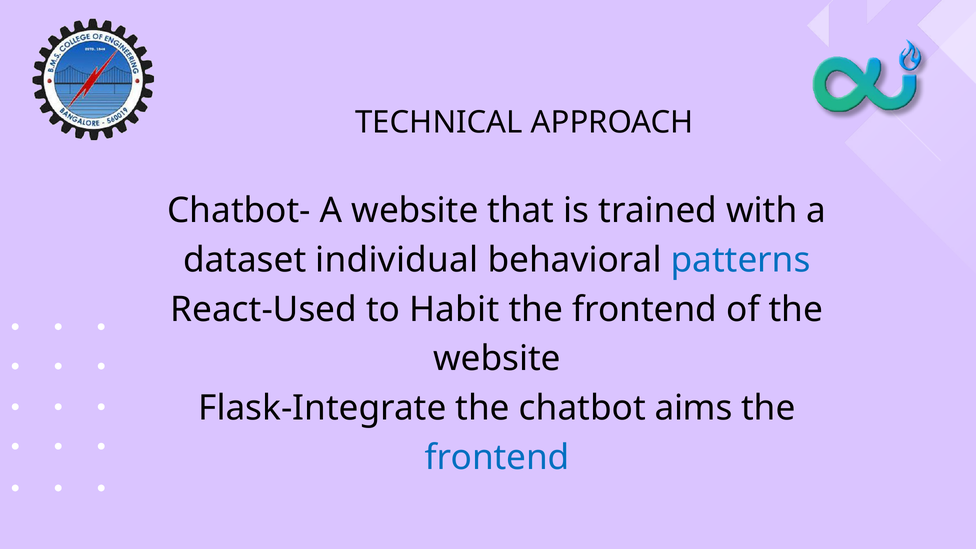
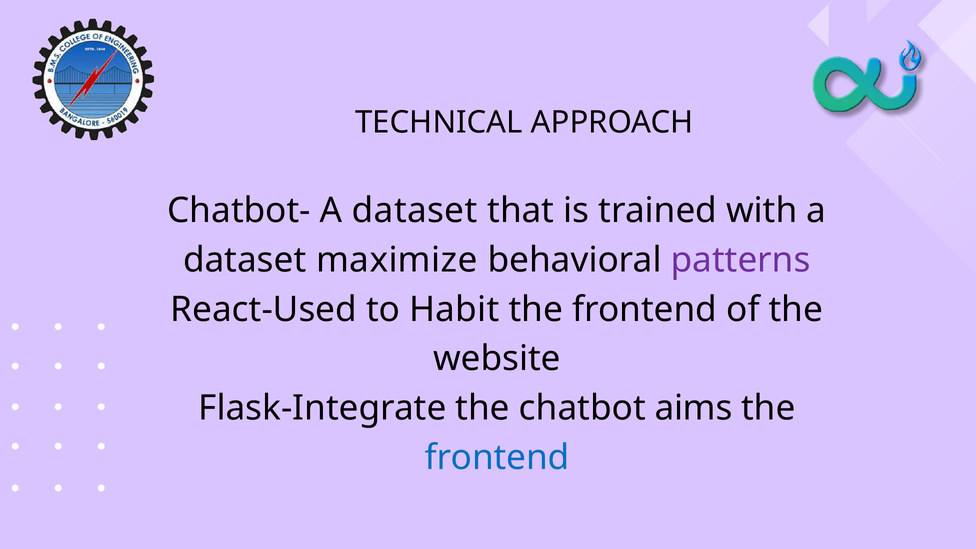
Chatbot- A website: website -> dataset
individual: individual -> maximize
patterns colour: blue -> purple
